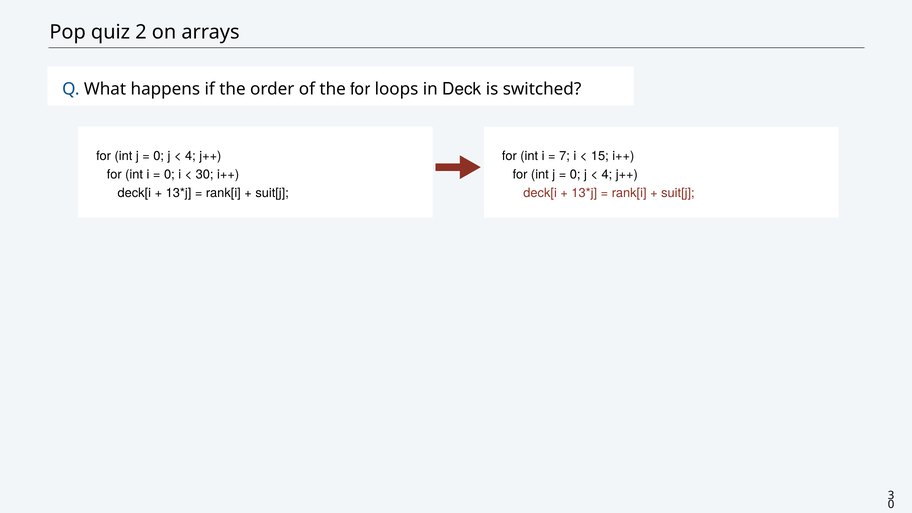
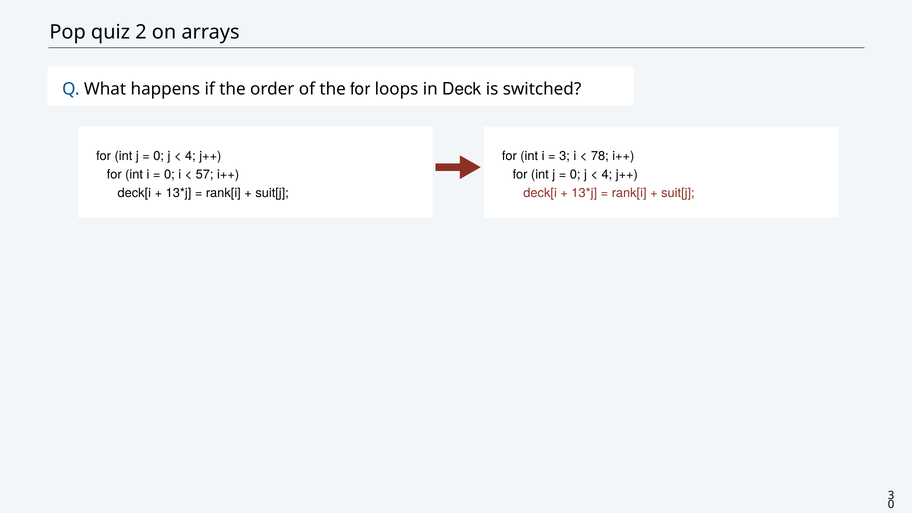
7 at (565, 156): 7 -> 3
15: 15 -> 78
30: 30 -> 57
